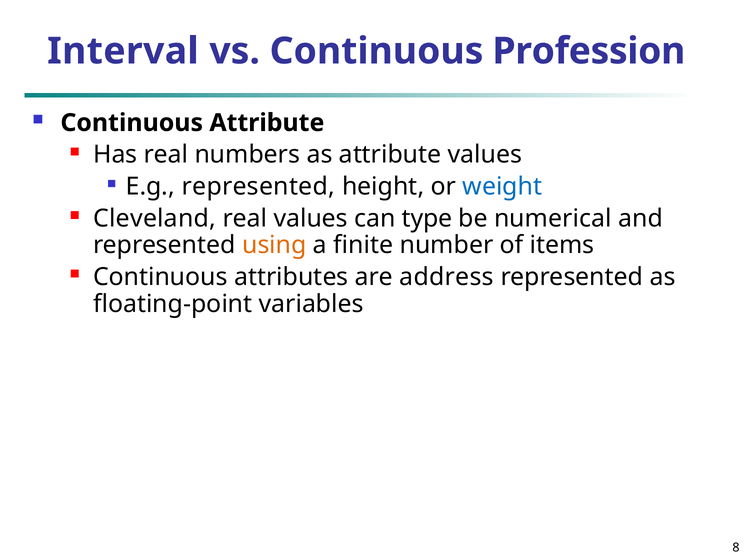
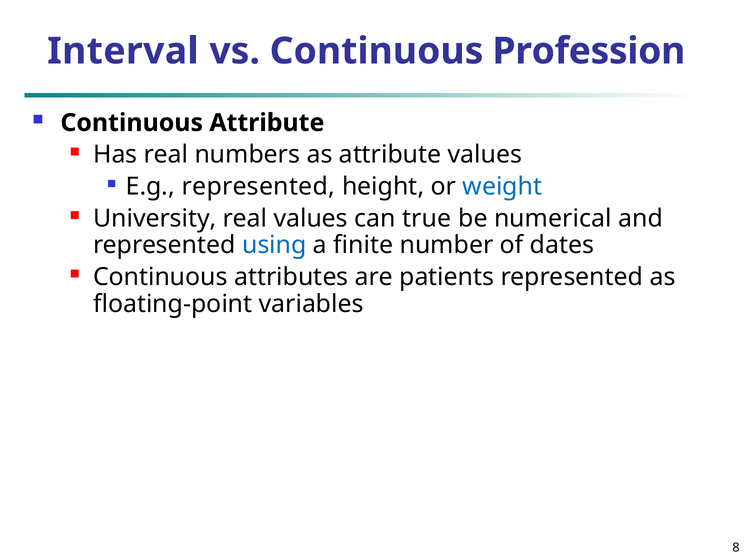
Cleveland: Cleveland -> University
type: type -> true
using colour: orange -> blue
items: items -> dates
address: address -> patients
